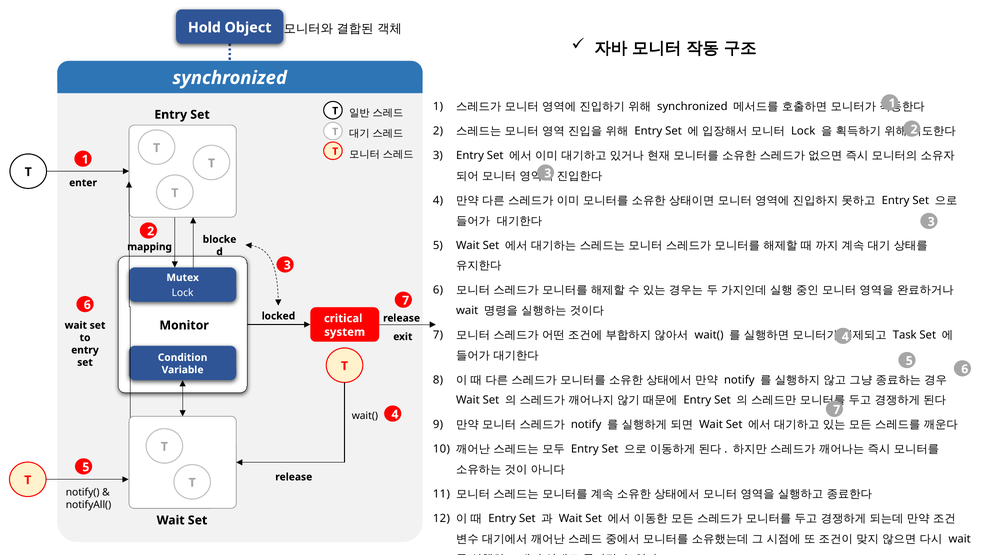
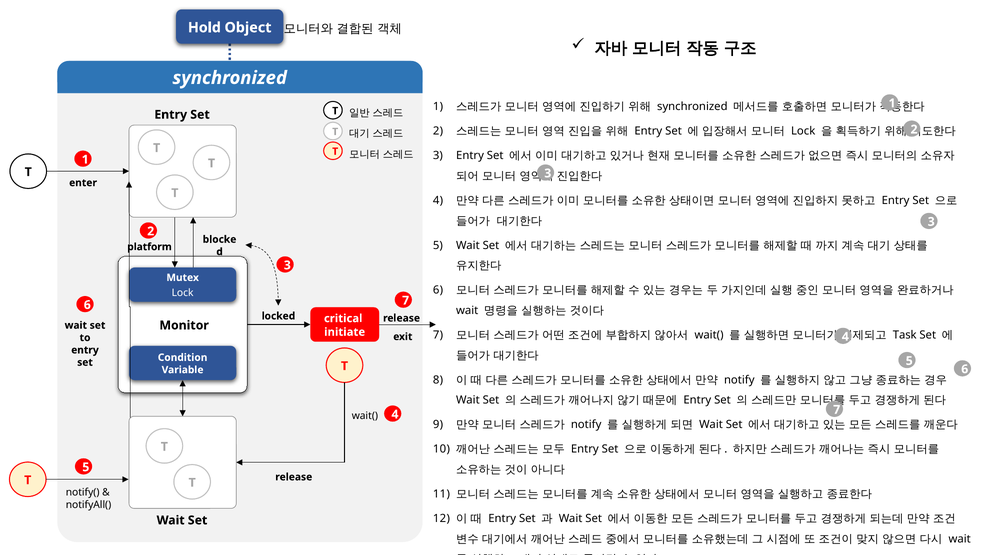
mapping: mapping -> platform
system: system -> initiate
